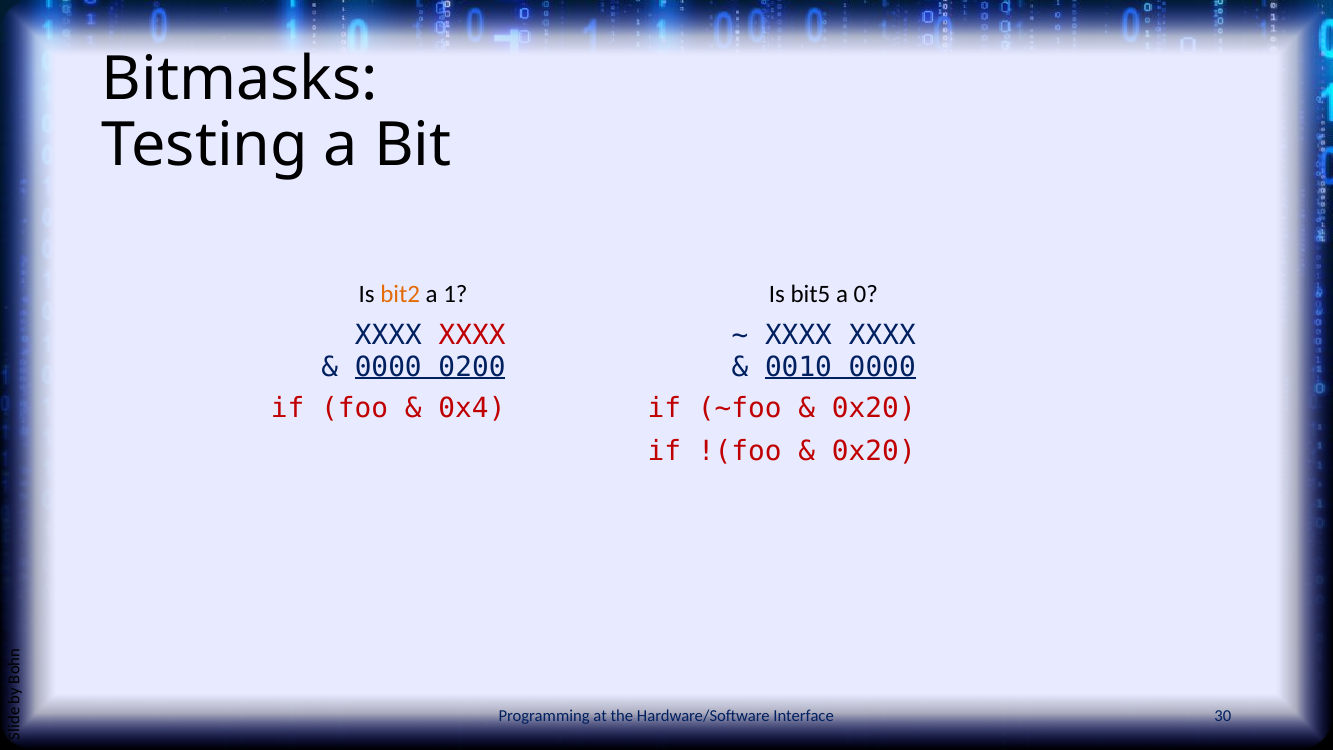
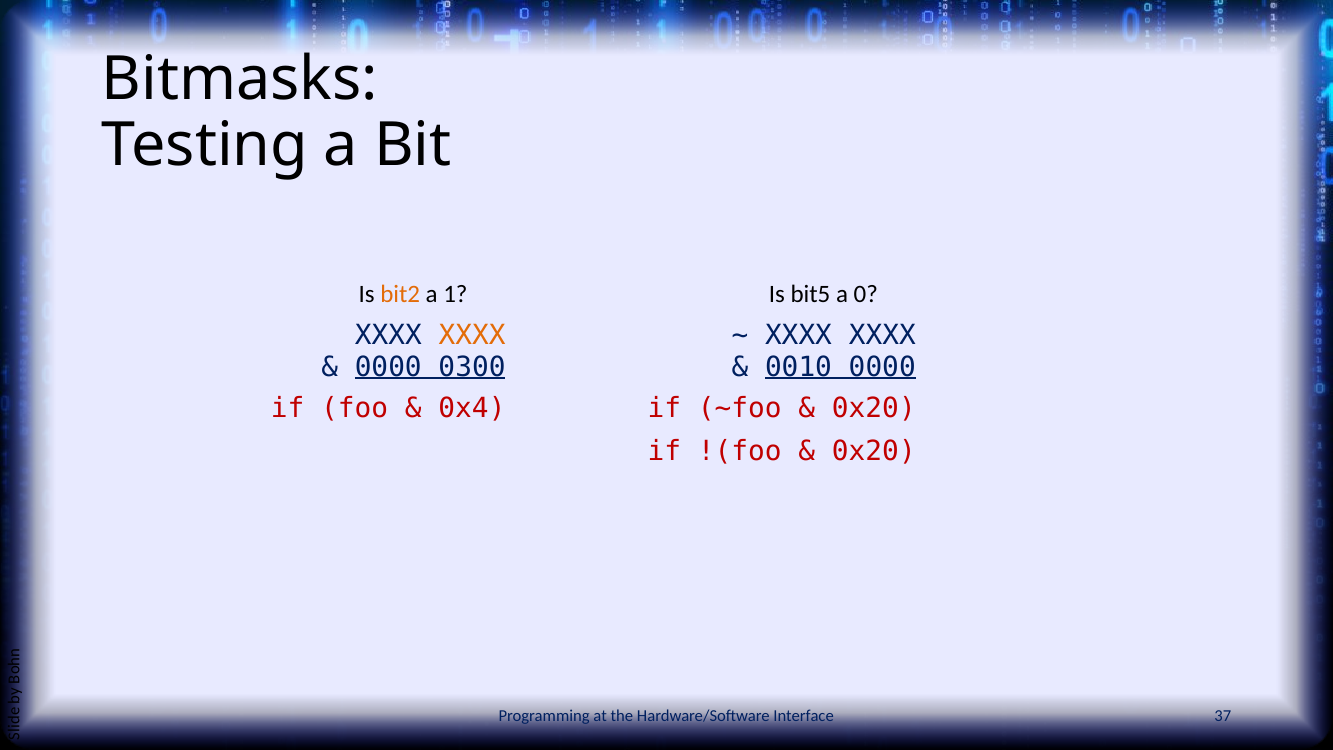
XXXX at (472, 335) colour: red -> orange
0200: 0200 -> 0300
30: 30 -> 37
